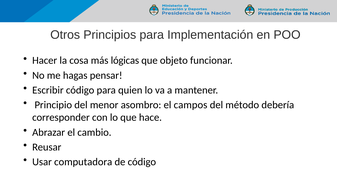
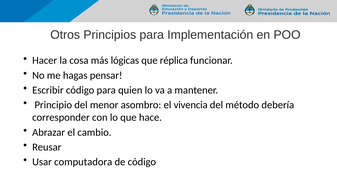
objeto: objeto -> réplica
campos: campos -> vivencia
